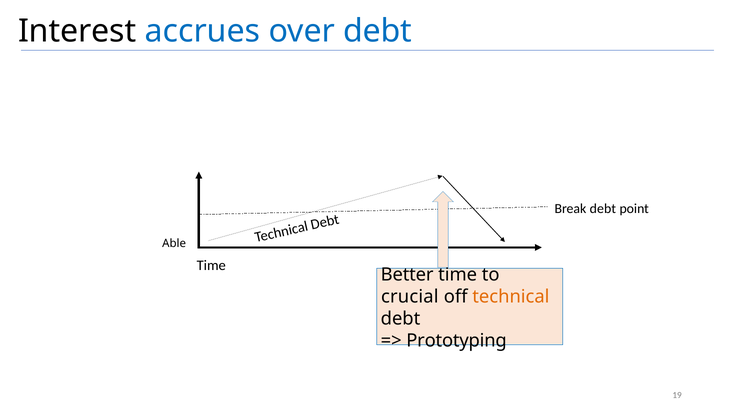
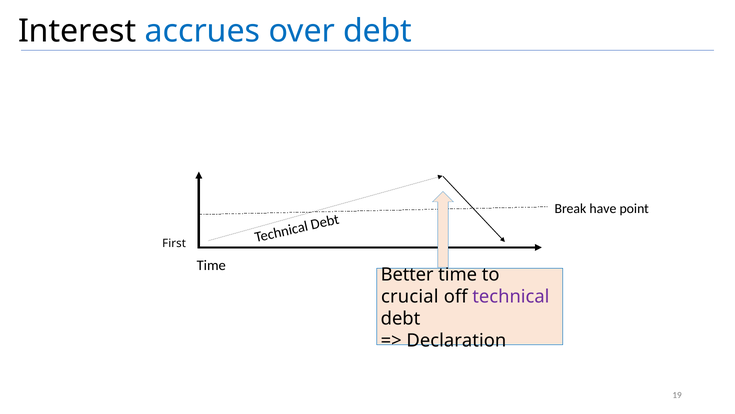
Break debt: debt -> have
Able: Able -> First
technical colour: orange -> purple
Prototyping: Prototyping -> Declaration
